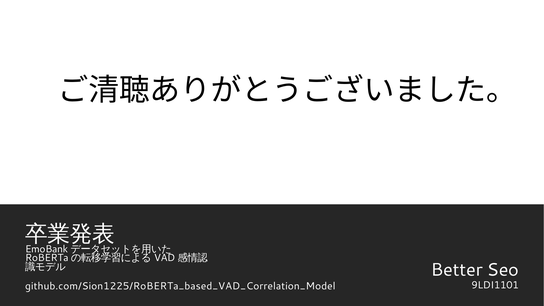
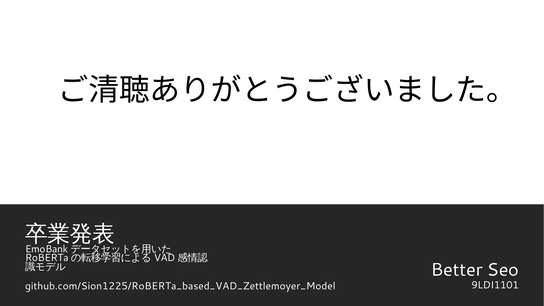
github.com/Sion1225/RoBERTa_based_VAD_Correlation_Model: github.com/Sion1225/RoBERTa_based_VAD_Correlation_Model -> github.com/Sion1225/RoBERTa_based_VAD_Zettlemoyer_Model
